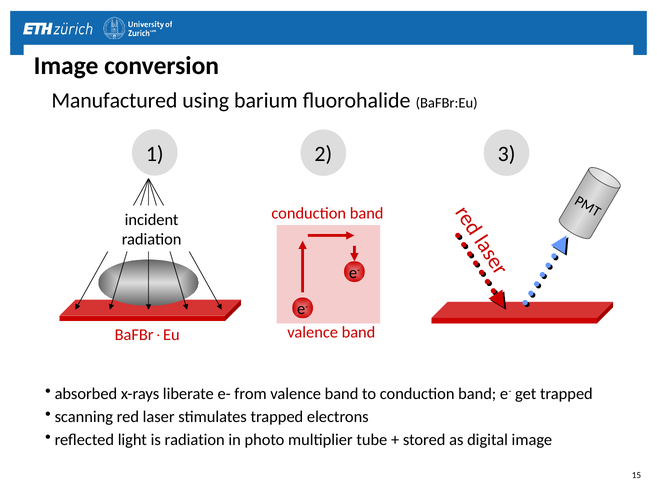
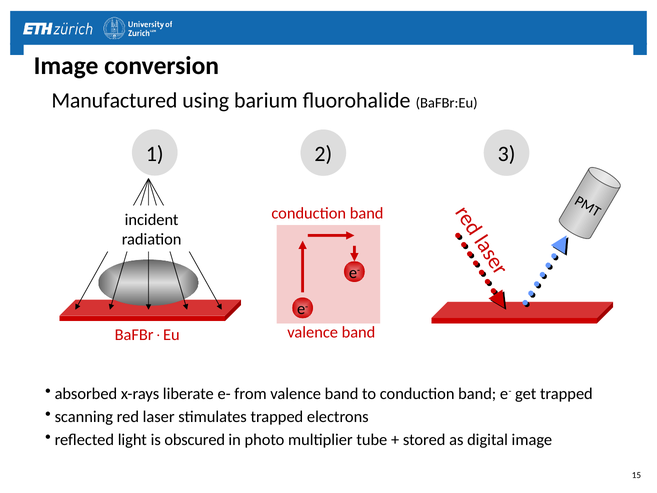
is radiation: radiation -> obscured
